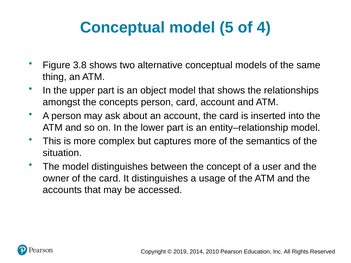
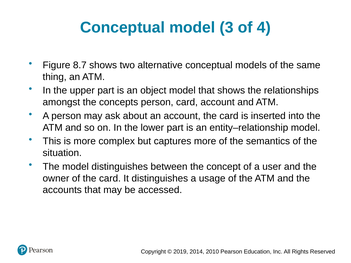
5: 5 -> 3
3.8: 3.8 -> 8.7
